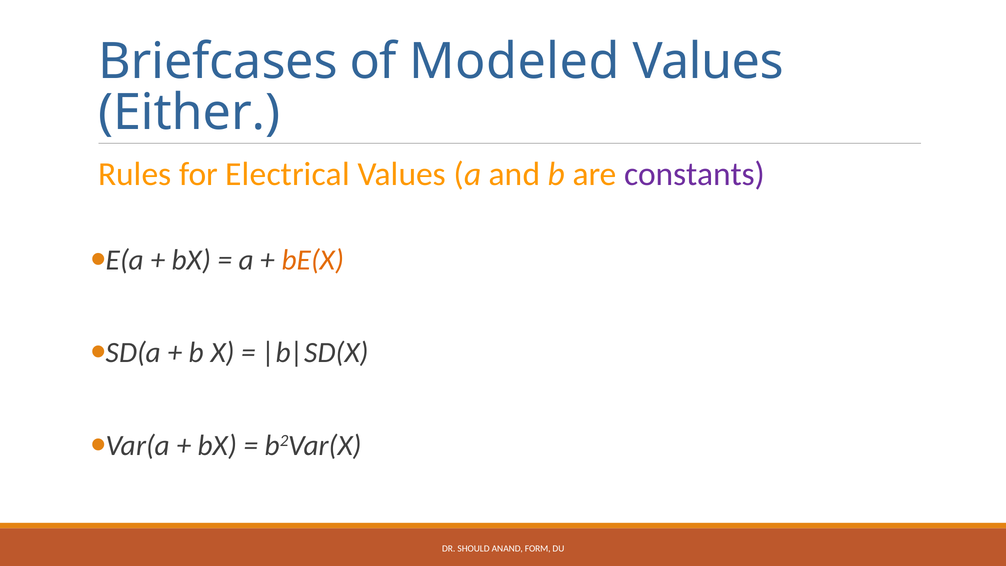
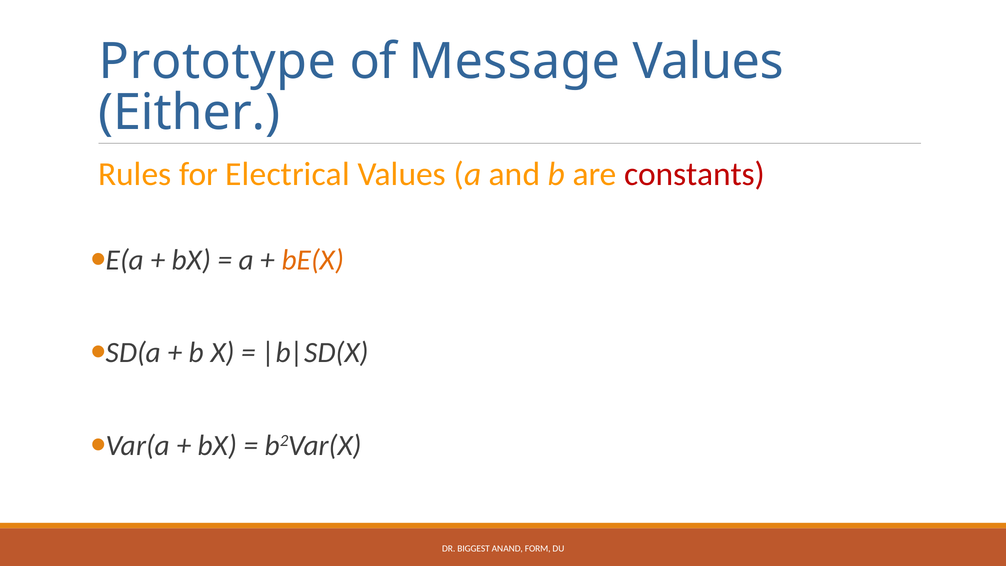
Briefcases: Briefcases -> Prototype
Modeled: Modeled -> Message
constants colour: purple -> red
SHOULD: SHOULD -> BIGGEST
